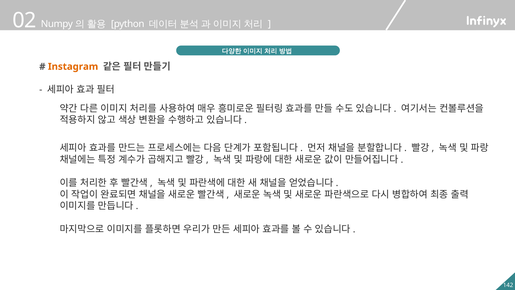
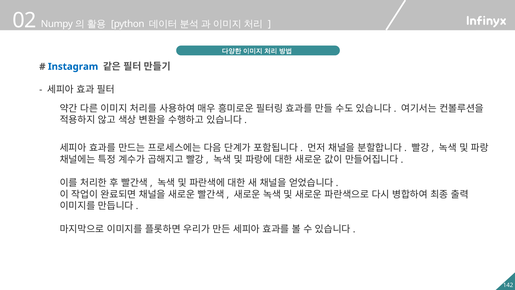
Instagram colour: orange -> blue
